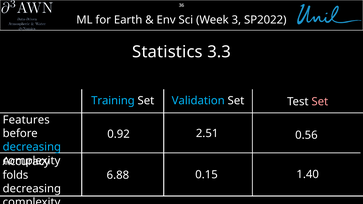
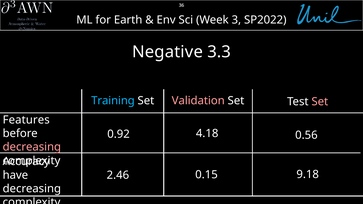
Statistics: Statistics -> Negative
Validation colour: light blue -> pink
2.51: 2.51 -> 4.18
decreasing at (32, 147) colour: light blue -> pink
folds: folds -> have
6.88: 6.88 -> 2.46
1.40: 1.40 -> 9.18
